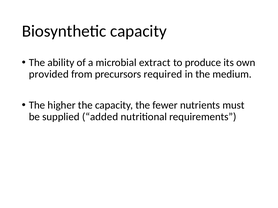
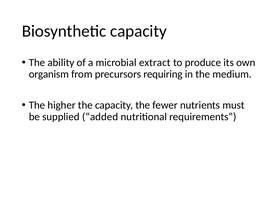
provided: provided -> organism
required: required -> requiring
